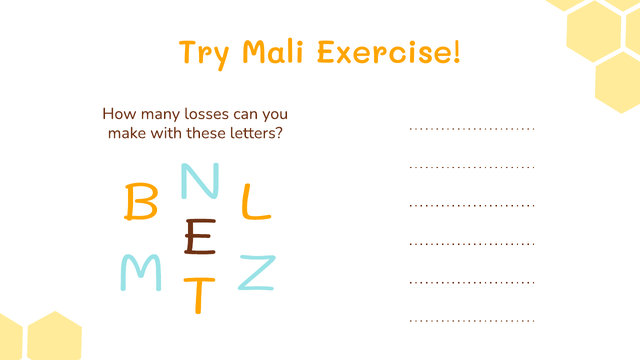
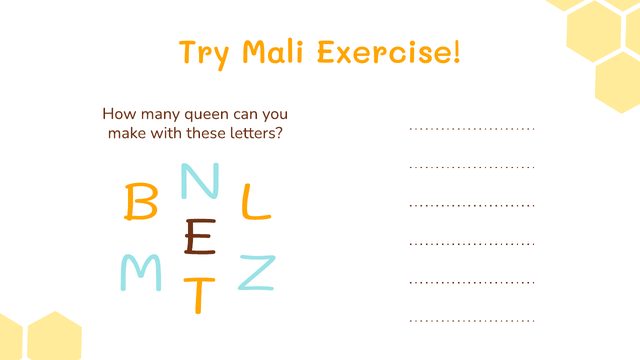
losses: losses -> queen
